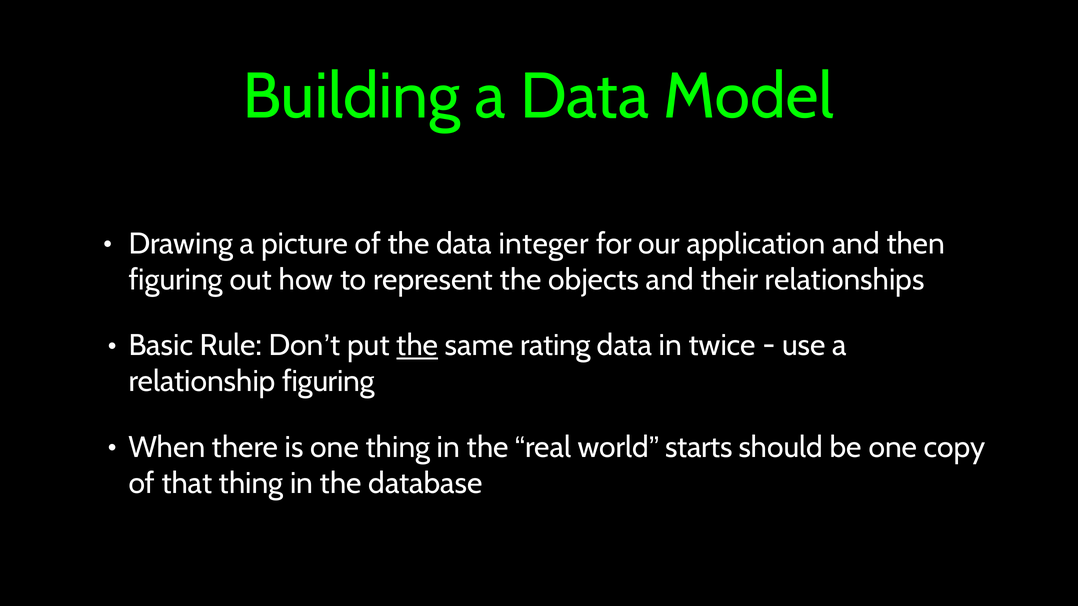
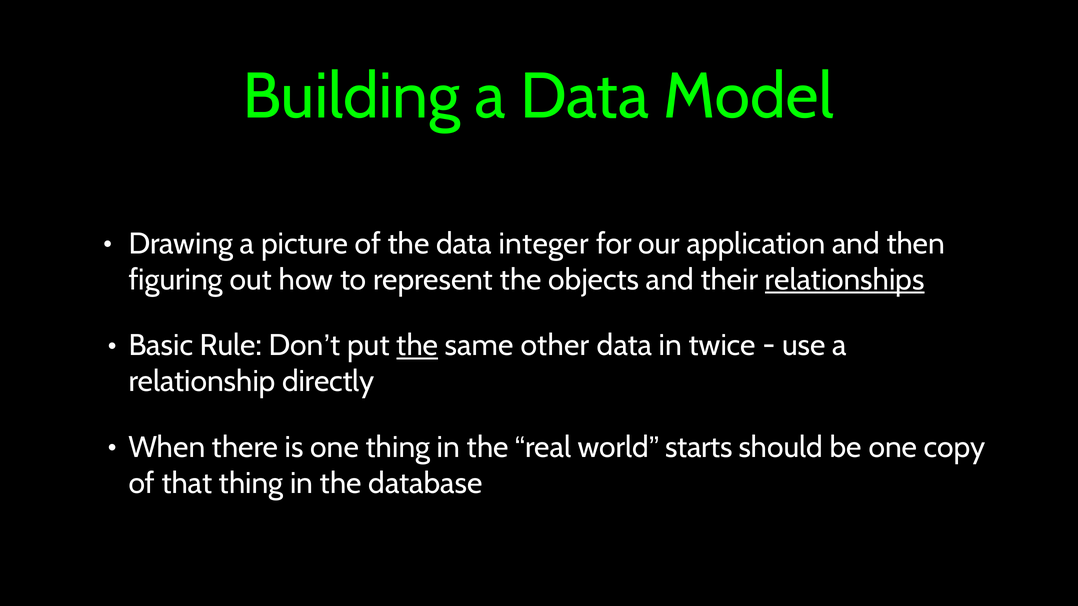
relationships underline: none -> present
rating: rating -> other
relationship figuring: figuring -> directly
